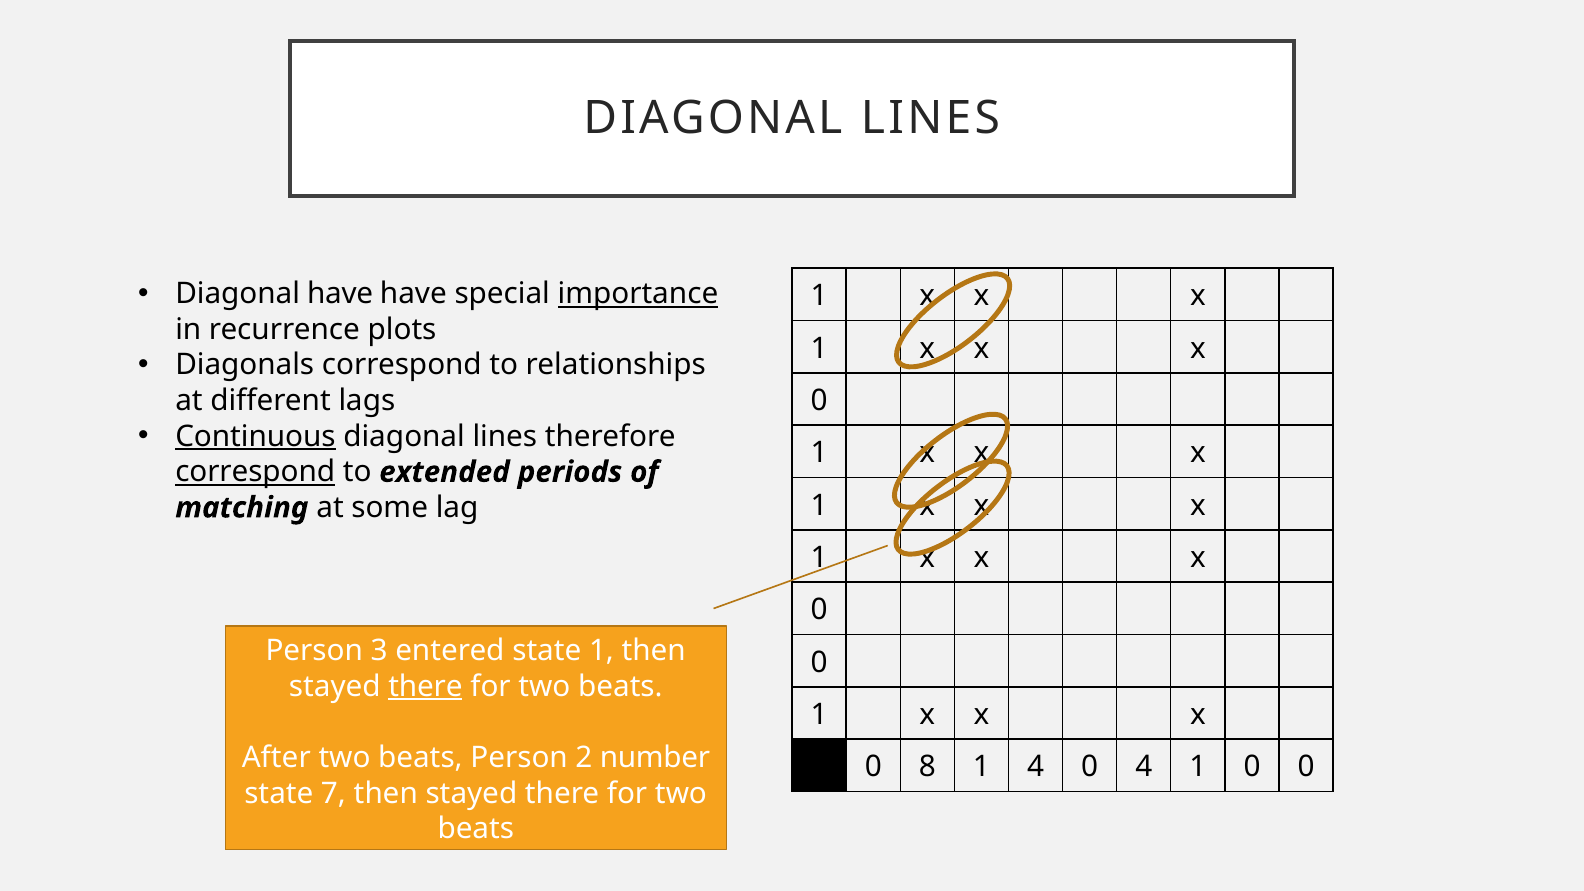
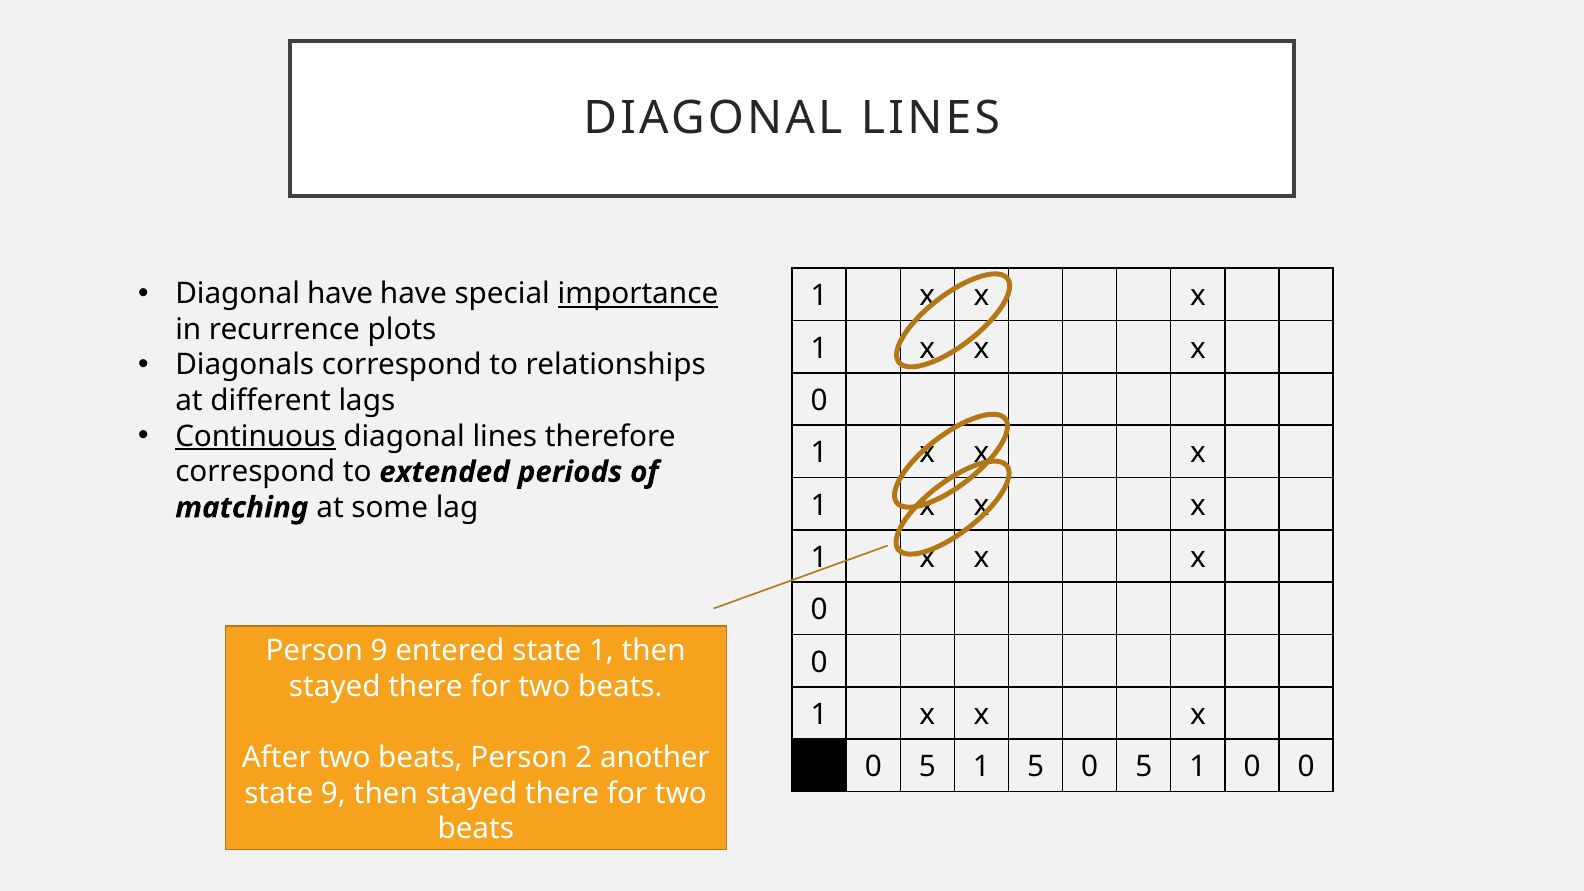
correspond at (255, 472) underline: present -> none
Person 3: 3 -> 9
there at (425, 686) underline: present -> none
number: number -> another
8 at (927, 767): 8 -> 5
1 4: 4 -> 5
4 at (1144, 767): 4 -> 5
state 7: 7 -> 9
